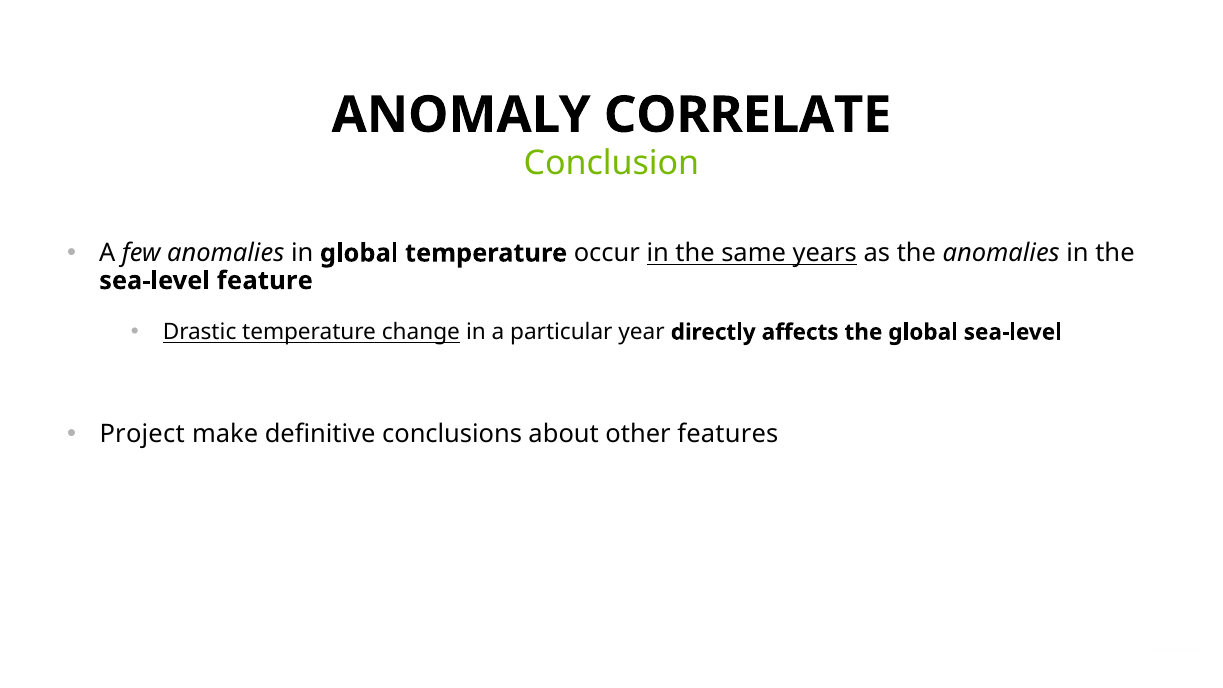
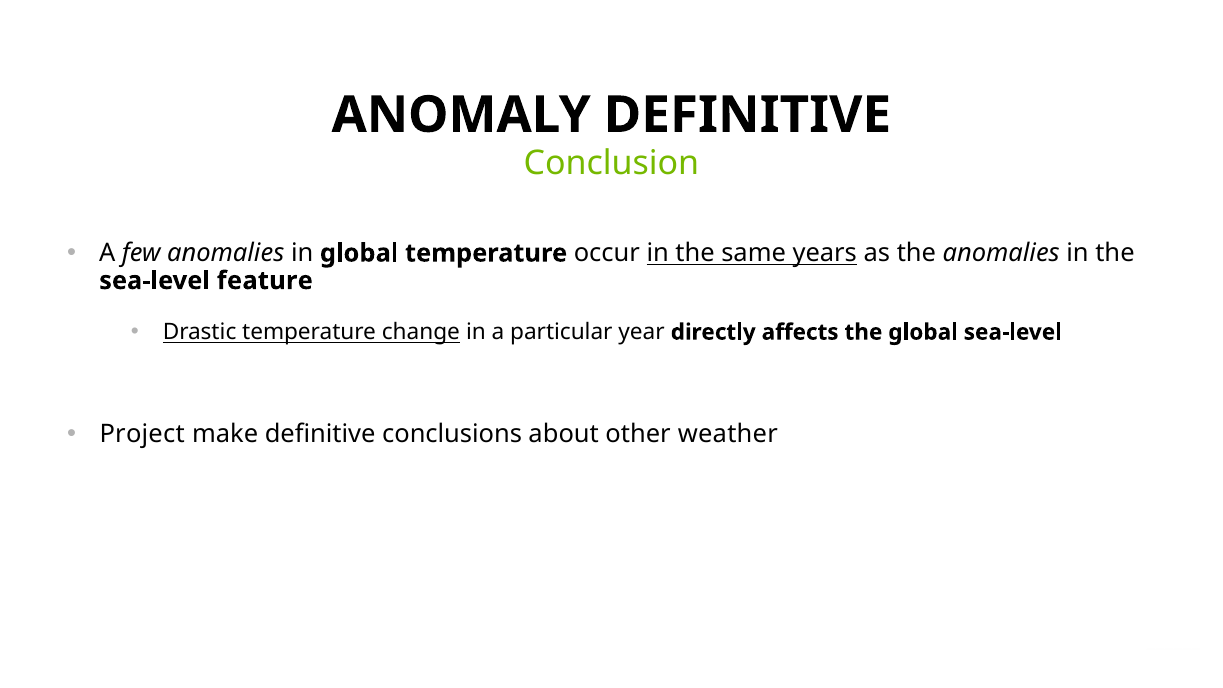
ANOMALY CORRELATE: CORRELATE -> DEFINITIVE
features: features -> weather
